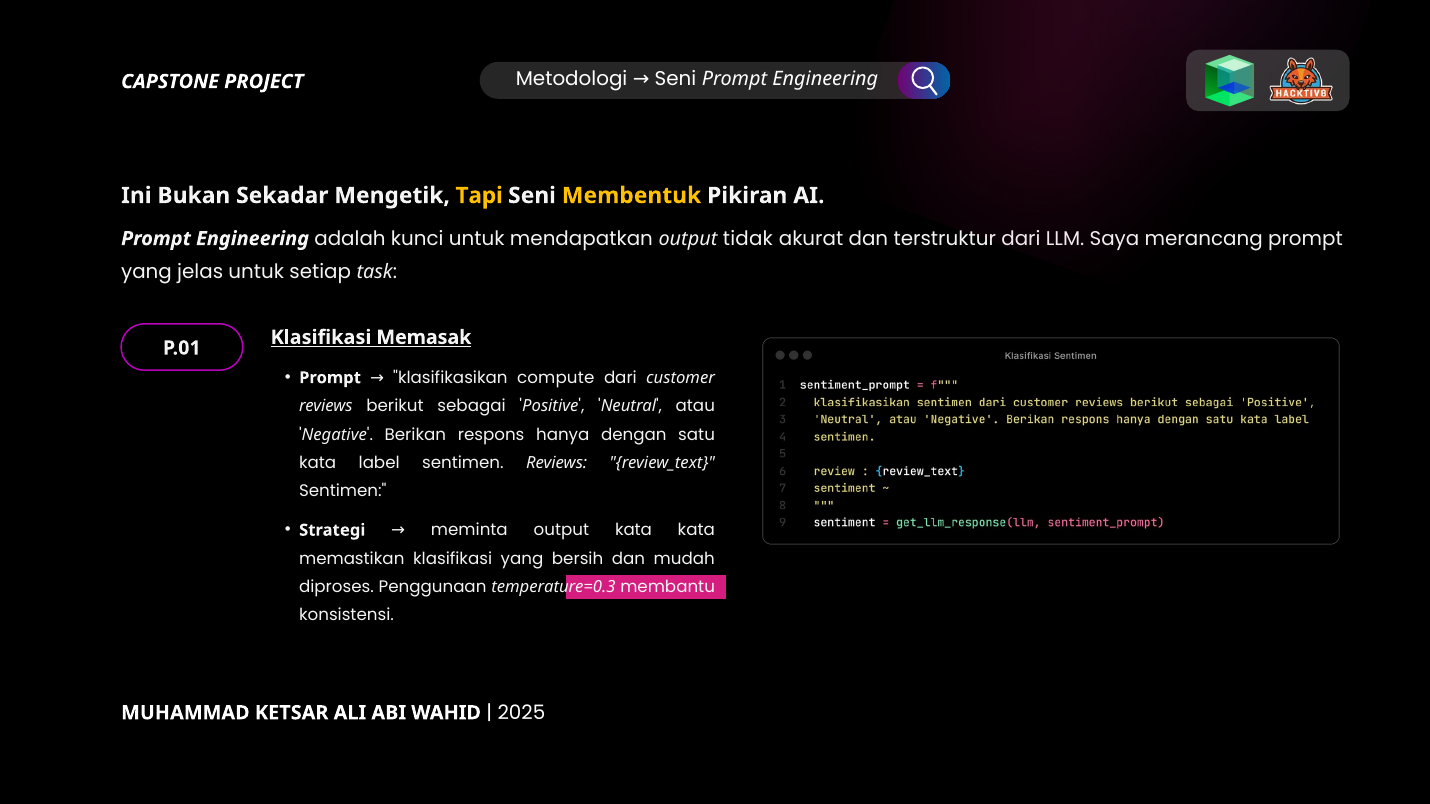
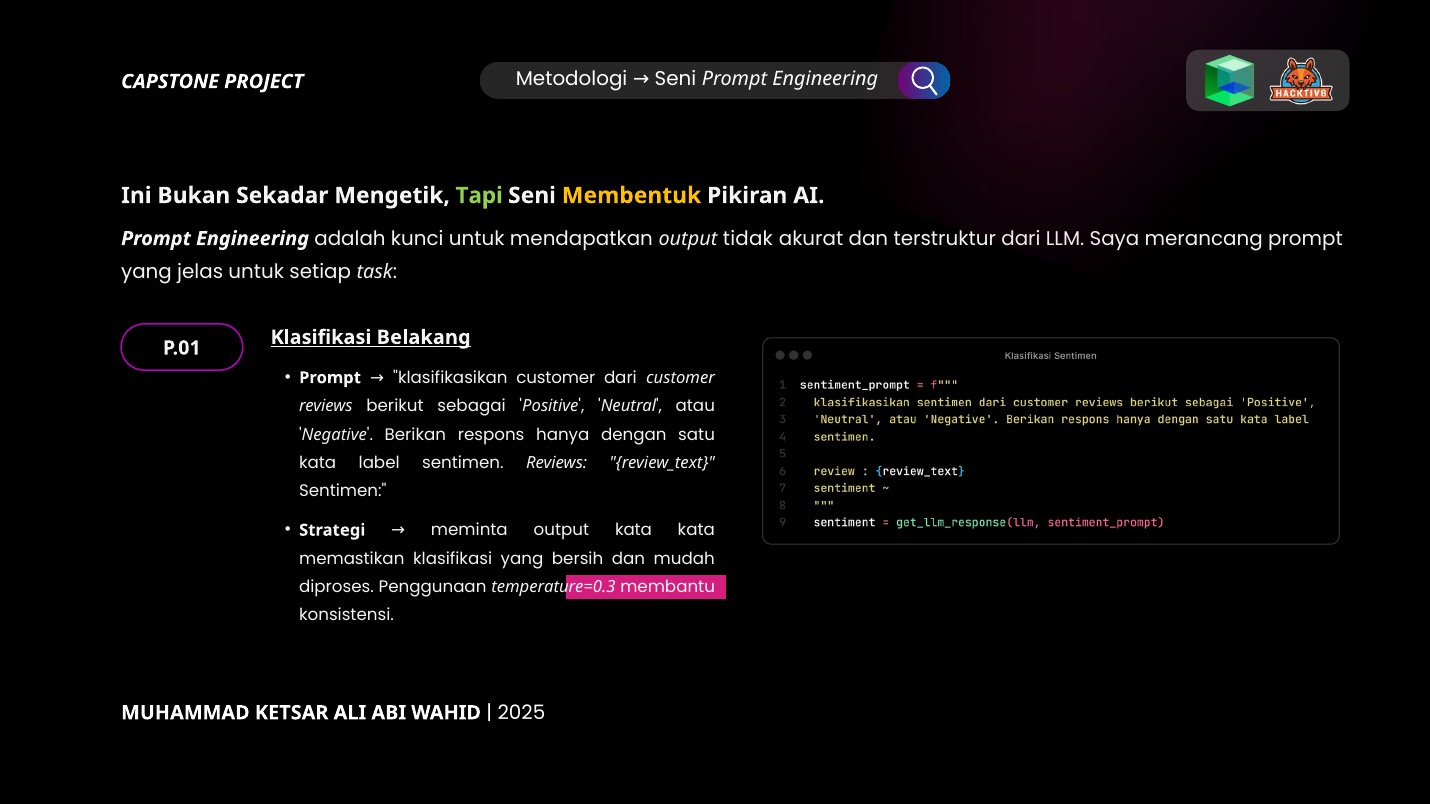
Tapi colour: yellow -> light green
Memasak: Memasak -> Belakang
klasifikasikan compute: compute -> customer
